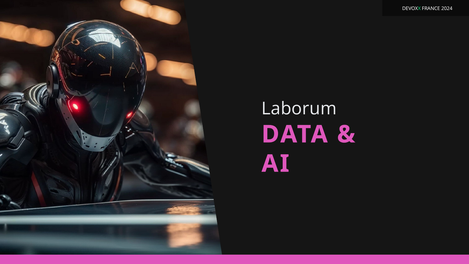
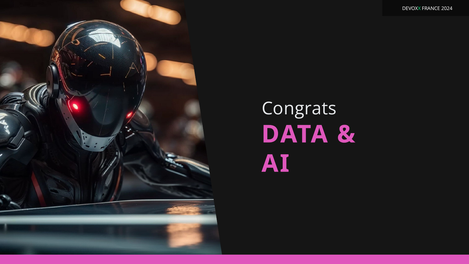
Laborum: Laborum -> Congrats
